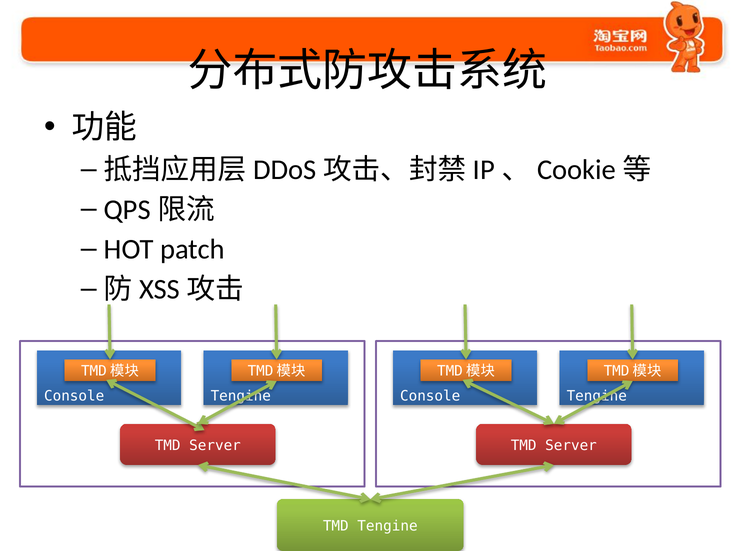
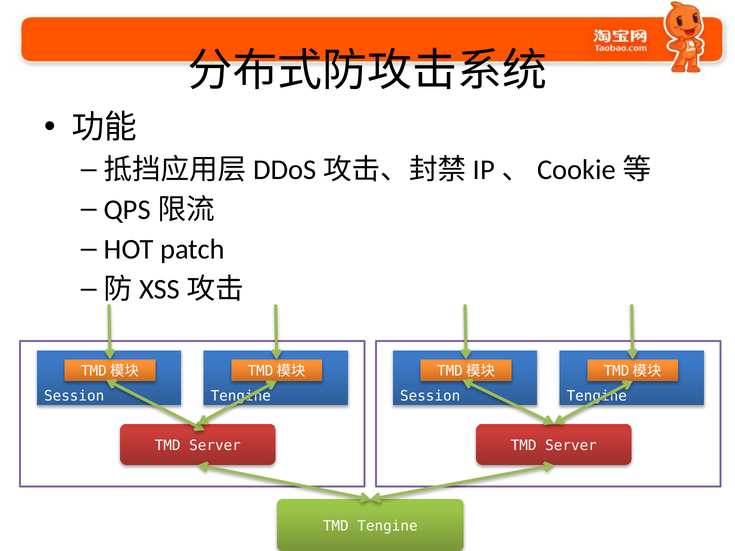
Console at (74, 396): Console -> Session
Console at (430, 396): Console -> Session
